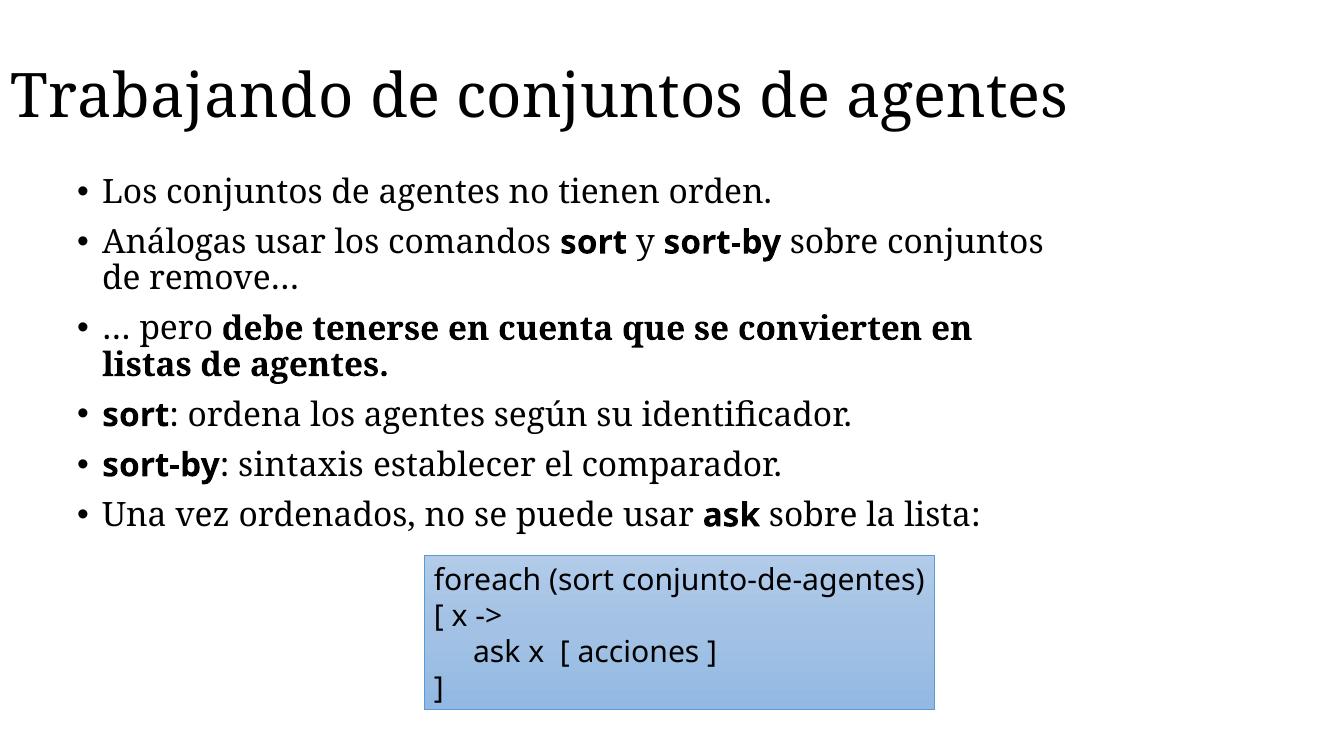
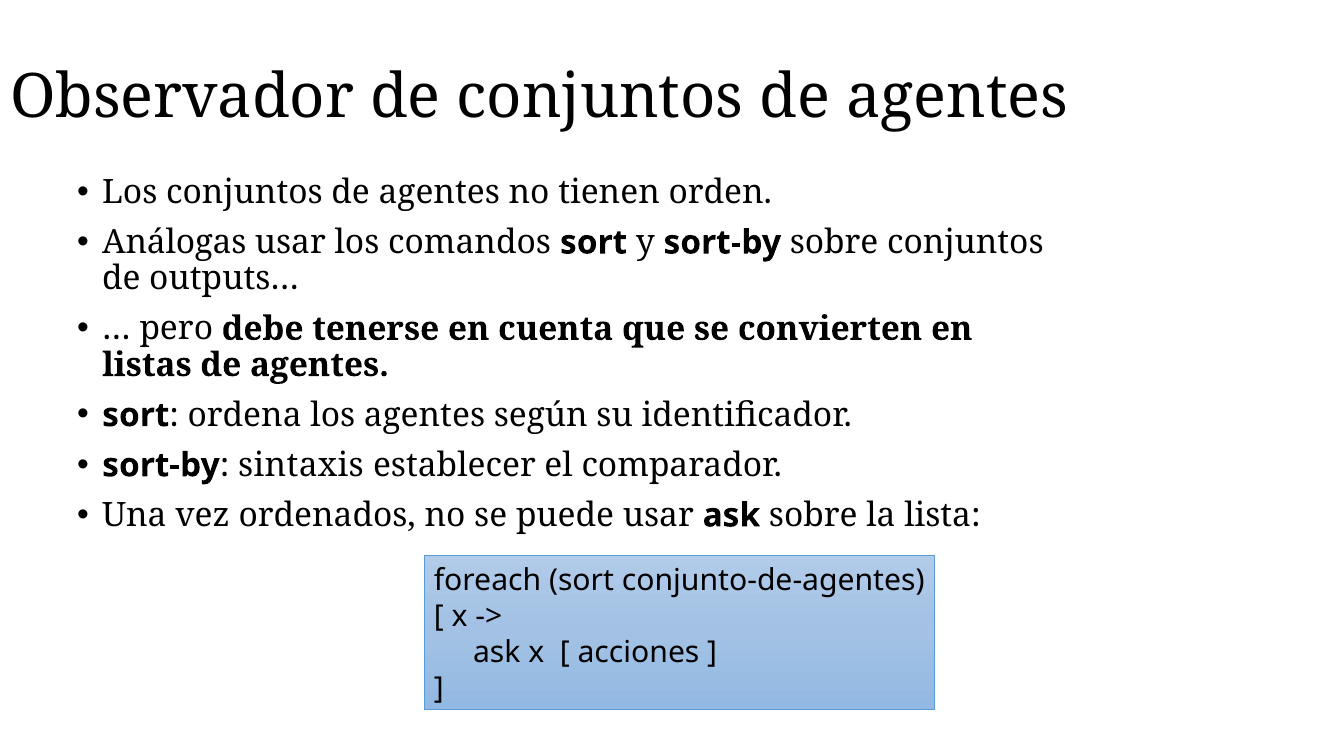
Trabajando: Trabajando -> Observador
remove…: remove… -> outputs…
